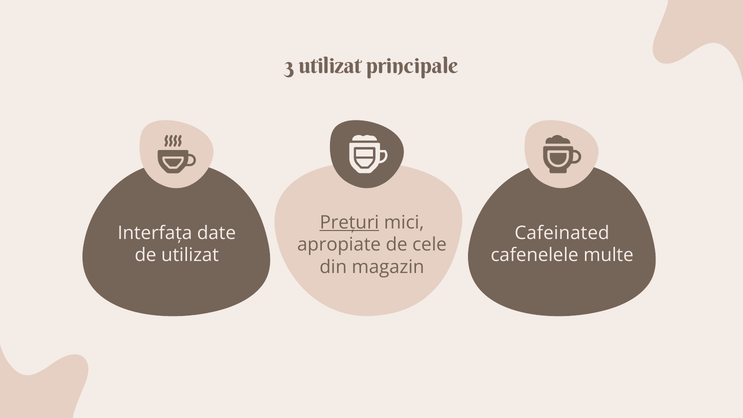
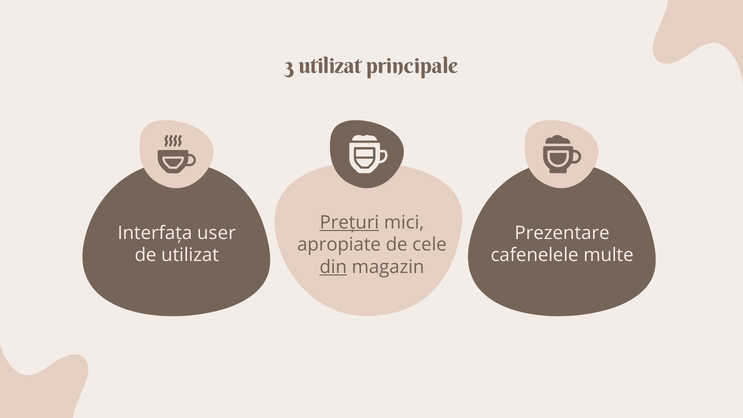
date: date -> user
Cafeinated: Cafeinated -> Prezentare
din underline: none -> present
